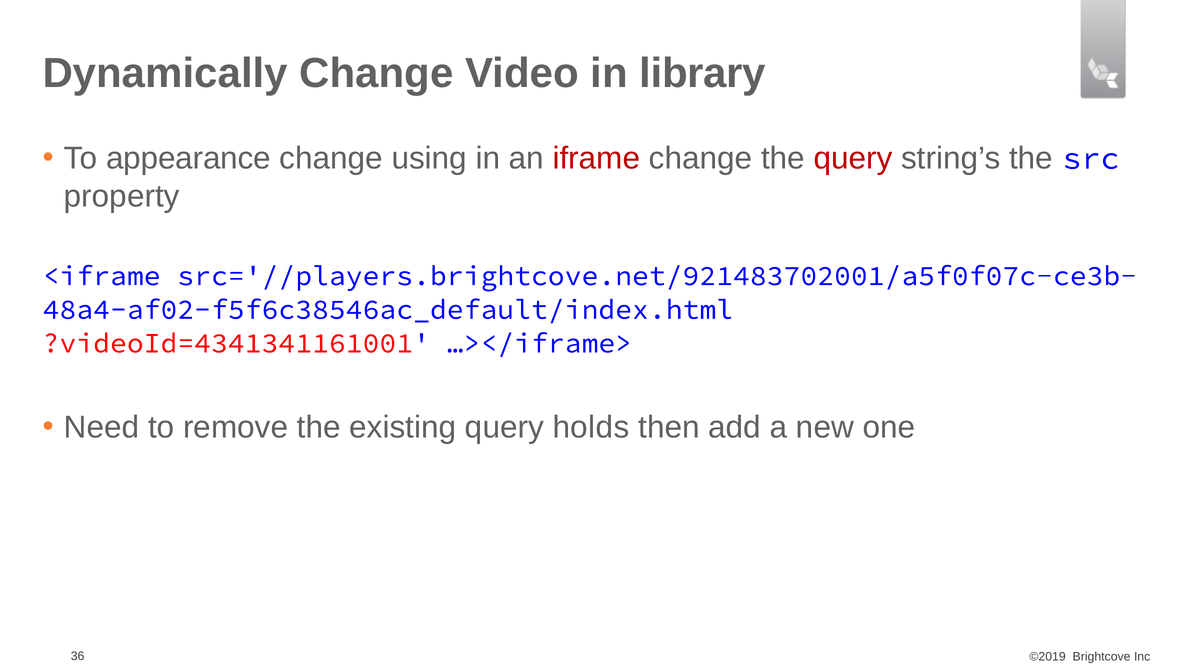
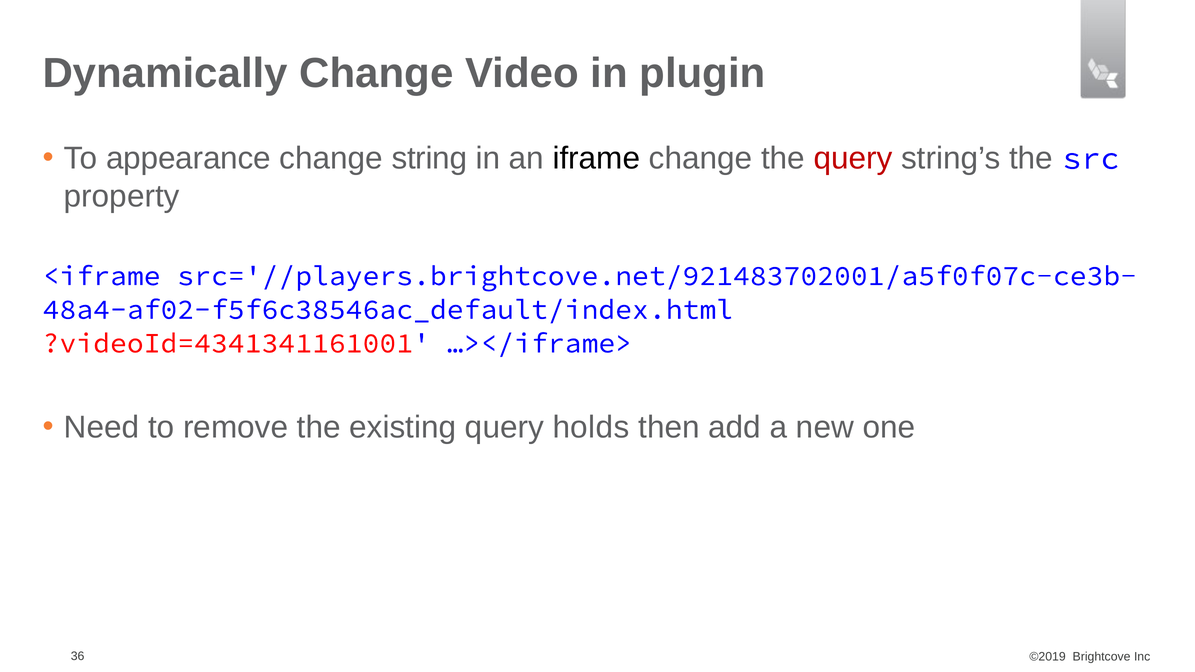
library: library -> plugin
using: using -> string
iframe colour: red -> black
